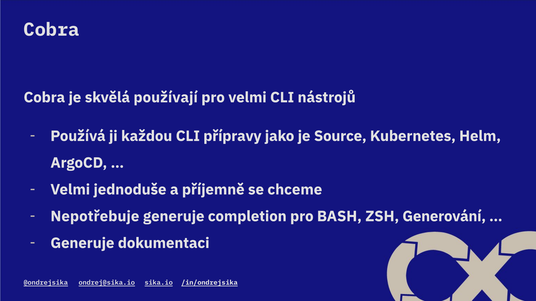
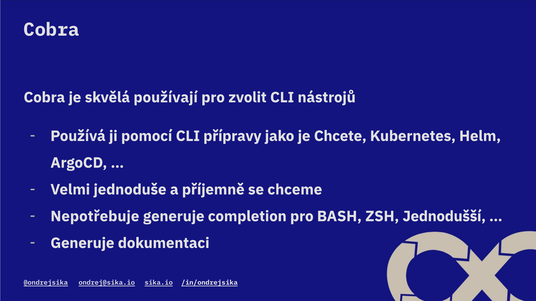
pro velmi: velmi -> zvolit
každou: každou -> pomocí
Source: Source -> Chcete
Generování: Generování -> Jednodušší
